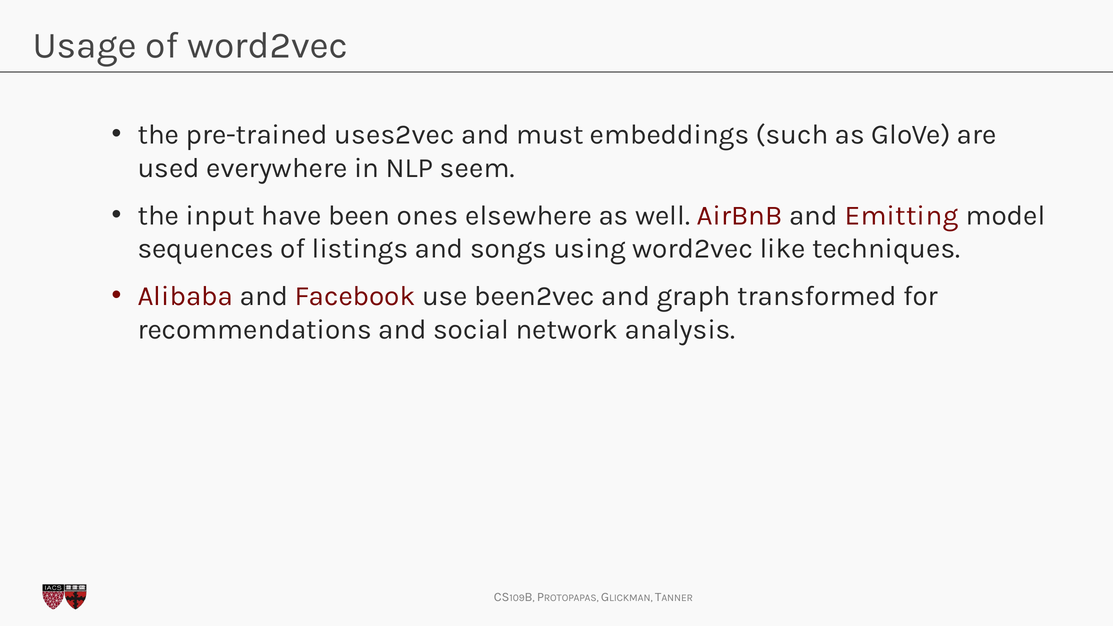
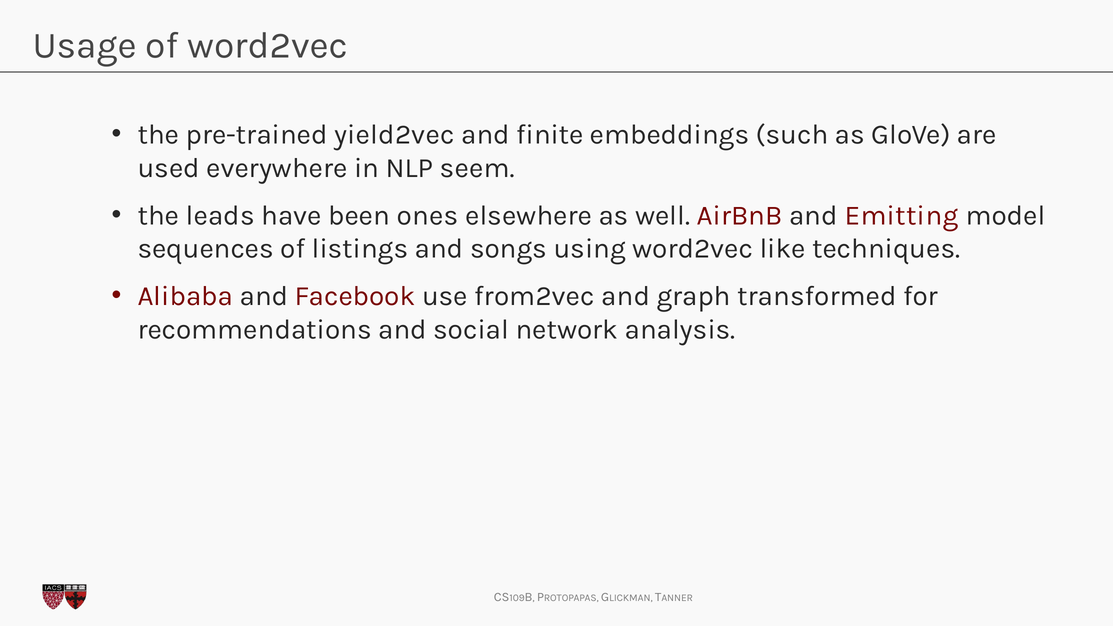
uses2vec: uses2vec -> yield2vec
must: must -> finite
input: input -> leads
been2vec: been2vec -> from2vec
